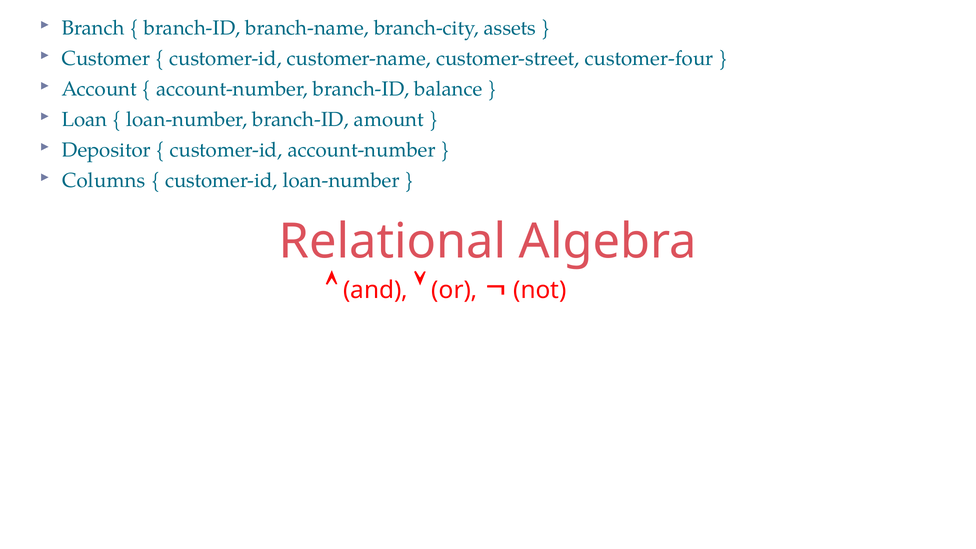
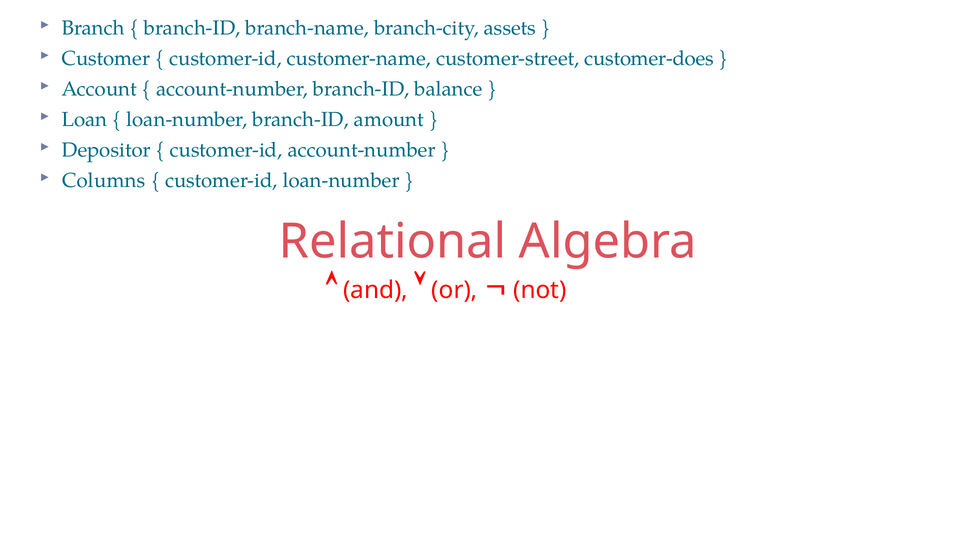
customer-four: customer-four -> customer-does
